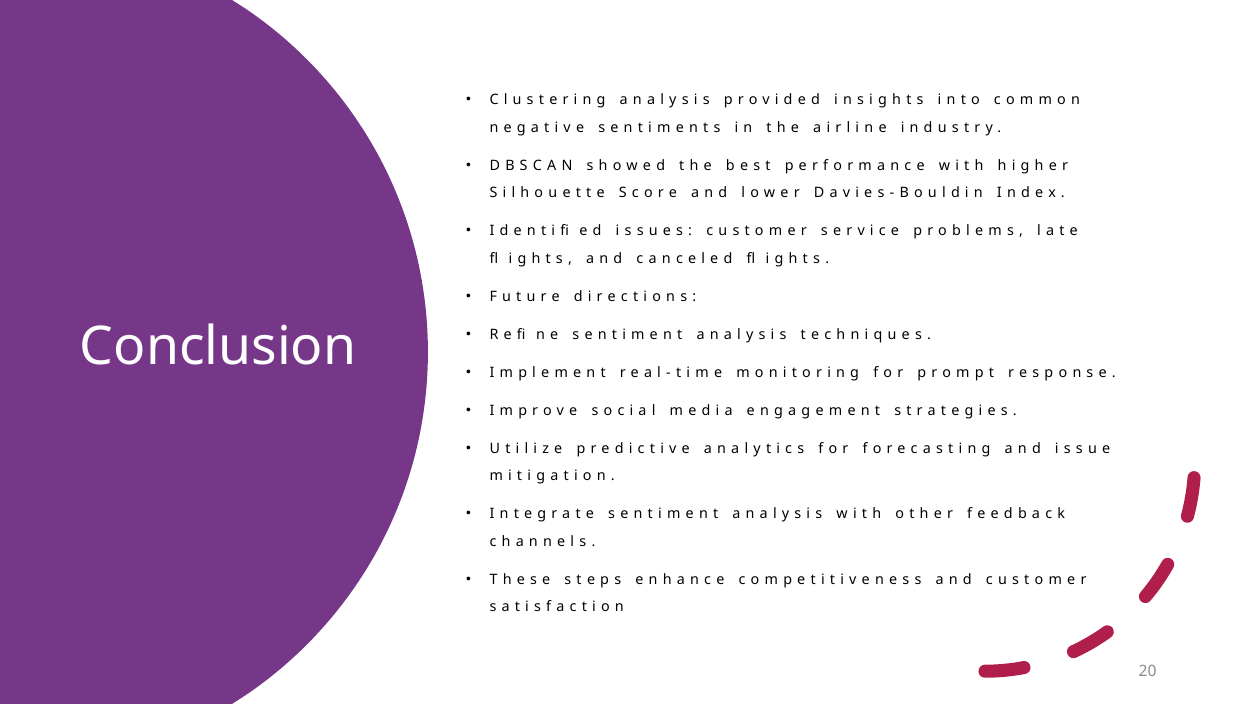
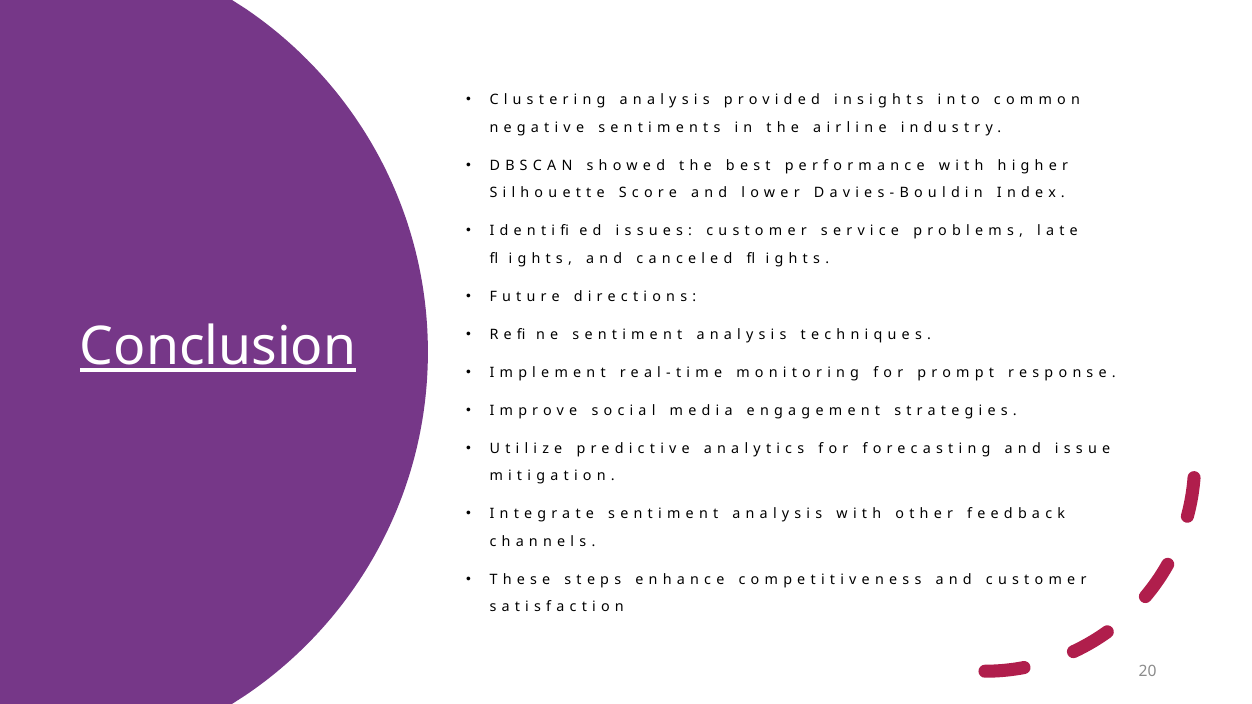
Conclusion underline: none -> present
